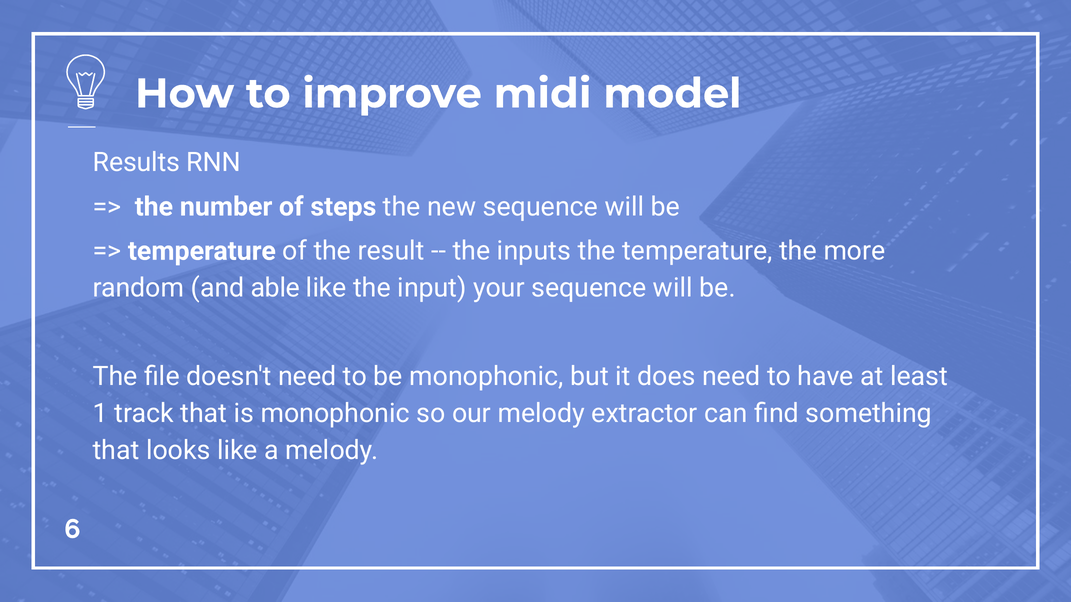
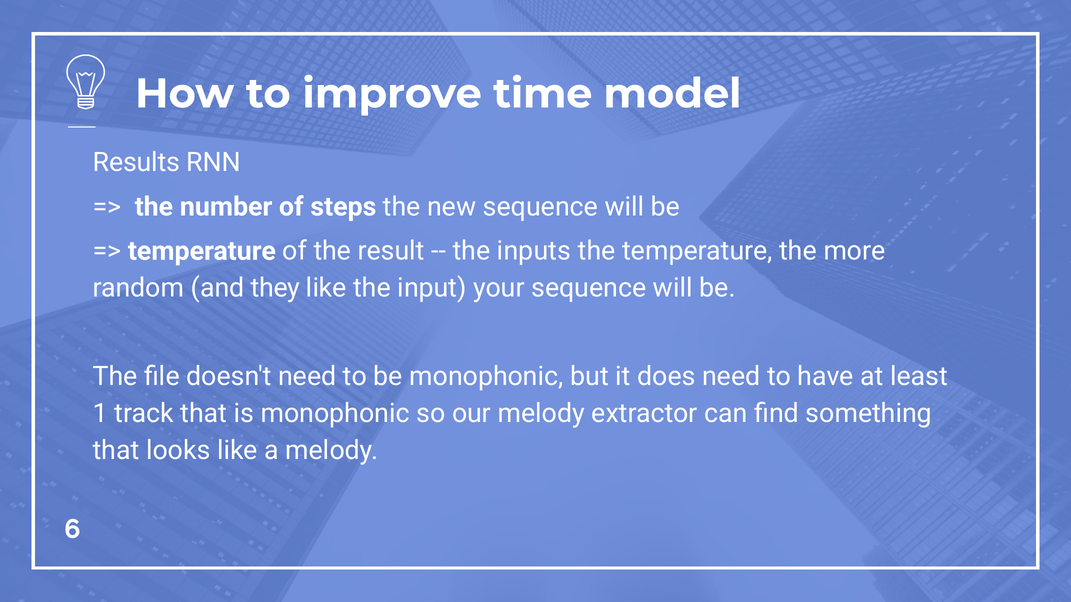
midi: midi -> time
able: able -> they
